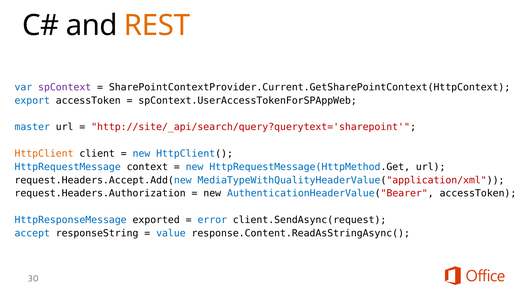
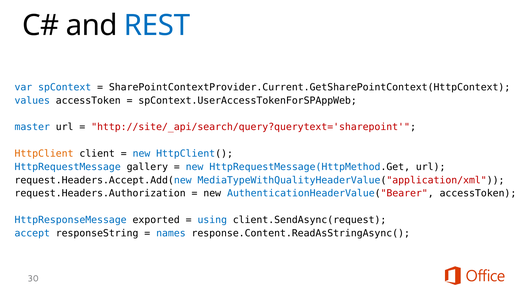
REST colour: orange -> blue
spContext colour: purple -> blue
export: export -> values
context: context -> gallery
error: error -> using
value: value -> names
